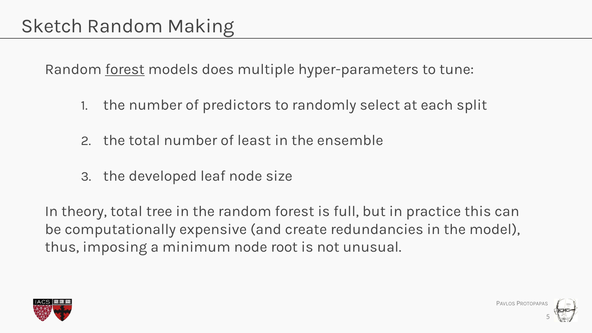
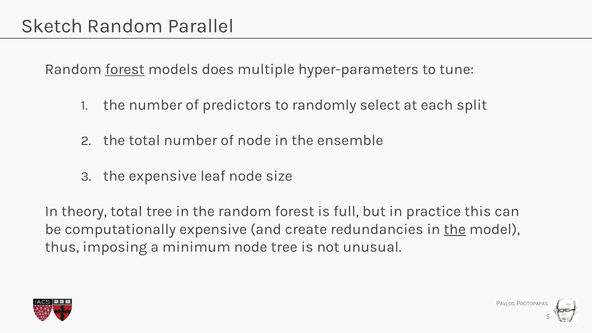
Making: Making -> Parallel
of least: least -> node
the developed: developed -> expensive
the at (455, 229) underline: none -> present
node root: root -> tree
